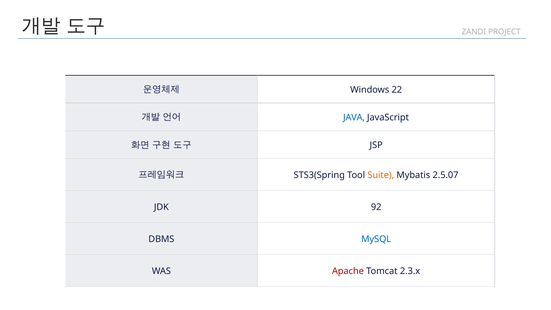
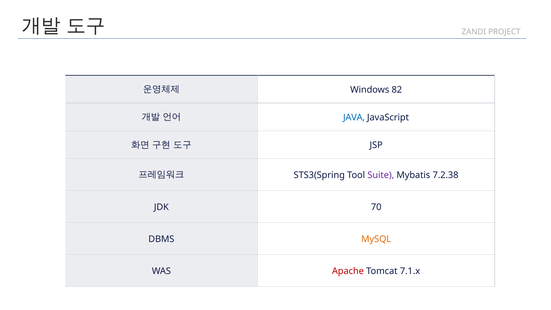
22: 22 -> 82
Suite colour: orange -> purple
2.5.07: 2.5.07 -> 7.2.38
92: 92 -> 70
MySQL colour: blue -> orange
2.3.x: 2.3.x -> 7.1.x
